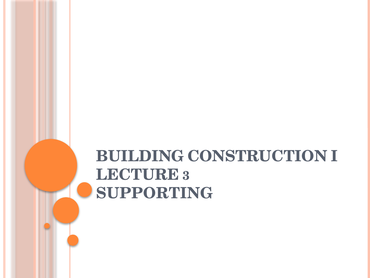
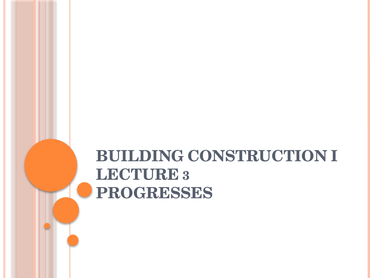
SUPPORTING: SUPPORTING -> PROGRESSES
